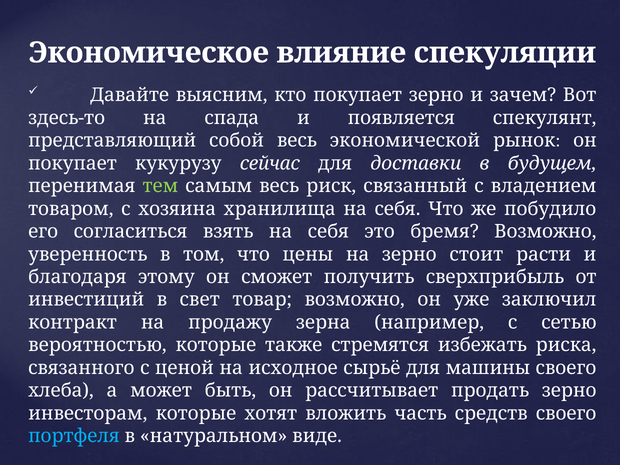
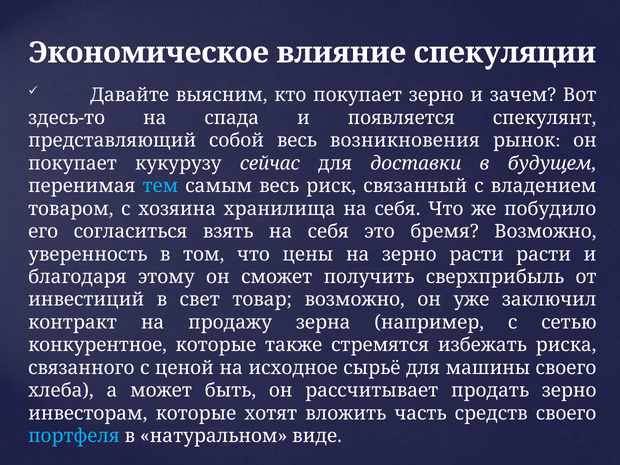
экономической: экономической -> возникновения
тем colour: light green -> light blue
зерно стоит: стоит -> расти
вероятностью: вероятностью -> конкурентное
